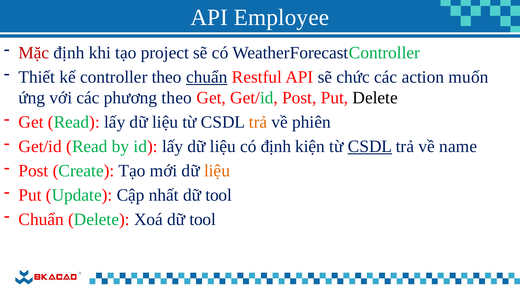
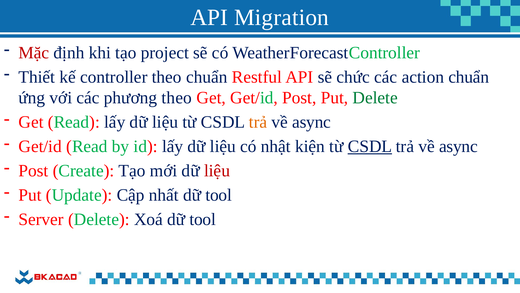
Employee: Employee -> Migration
chuẩn at (207, 77) underline: present -> none
action muốn: muốn -> chuẩn
Delete at (375, 98) colour: black -> green
phiên at (312, 122): phiên -> async
có định: định -> nhật
name at (458, 146): name -> async
liệu at (217, 170) colour: orange -> red
Chuẩn at (41, 219): Chuẩn -> Server
